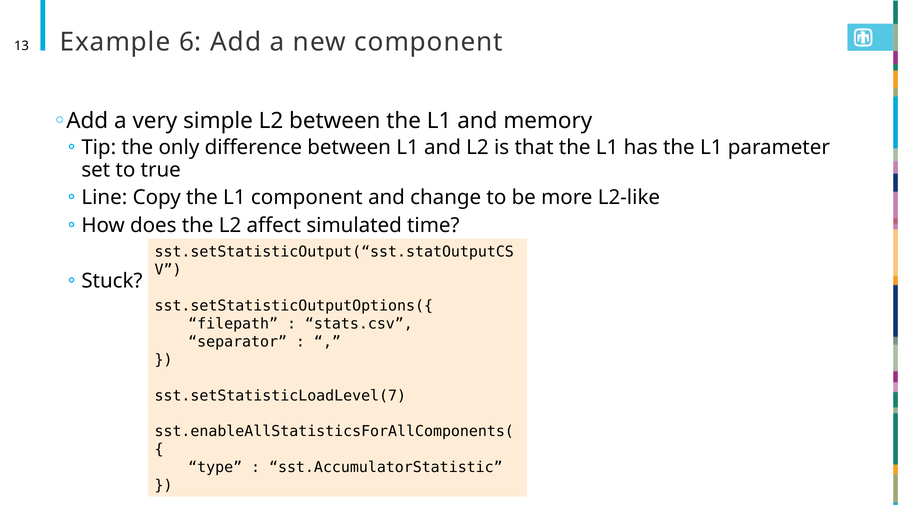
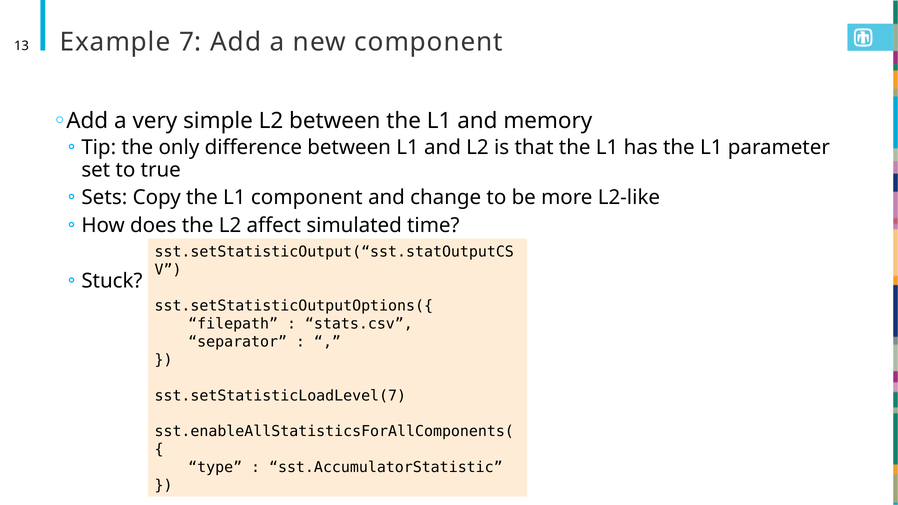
6: 6 -> 7
Line: Line -> Sets
